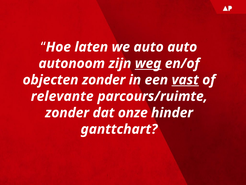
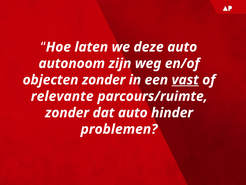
we auto: auto -> deze
weg underline: present -> none
dat onze: onze -> auto
ganttchart: ganttchart -> problemen
